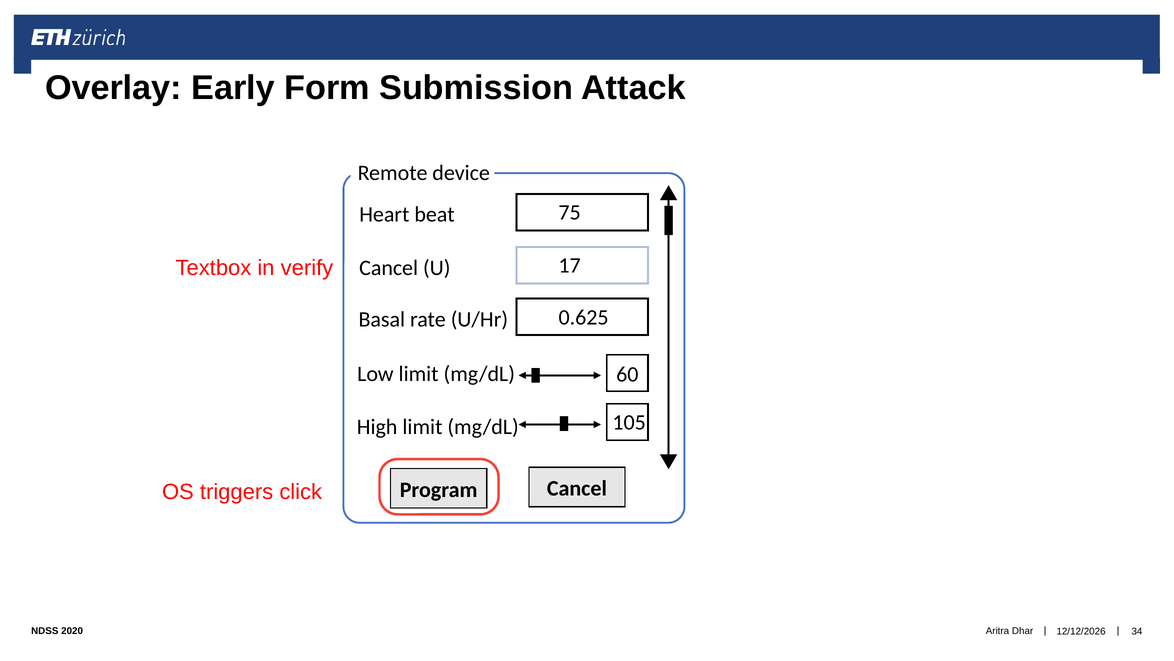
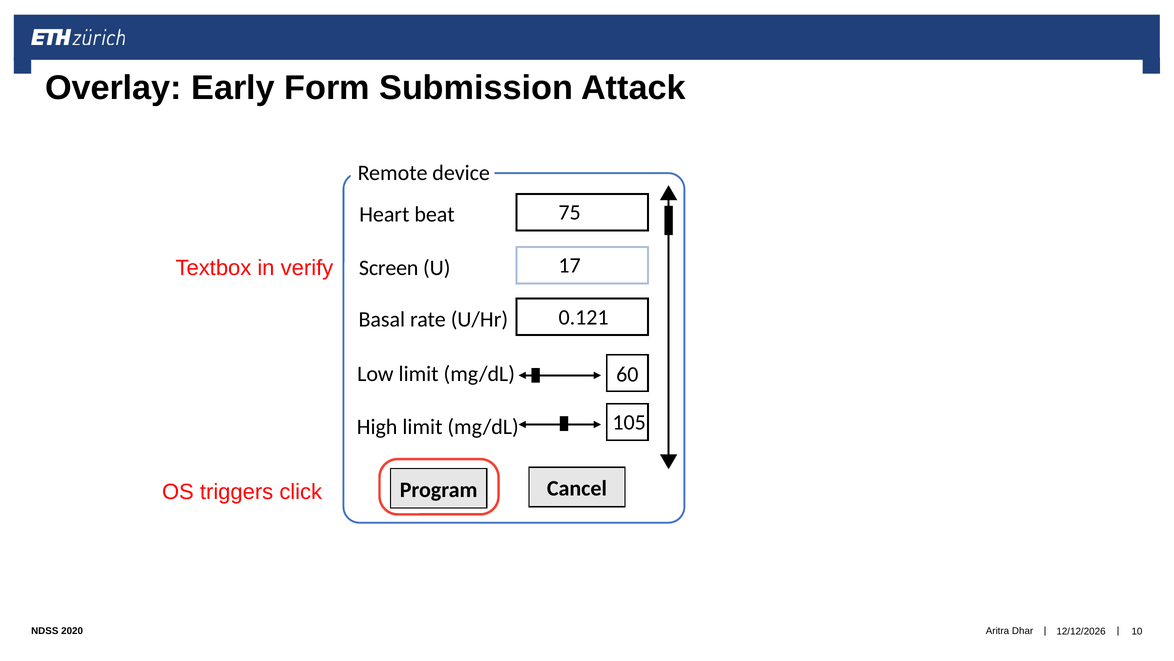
Cancel at (389, 268): Cancel -> Screen
0.625: 0.625 -> 0.121
34: 34 -> 10
